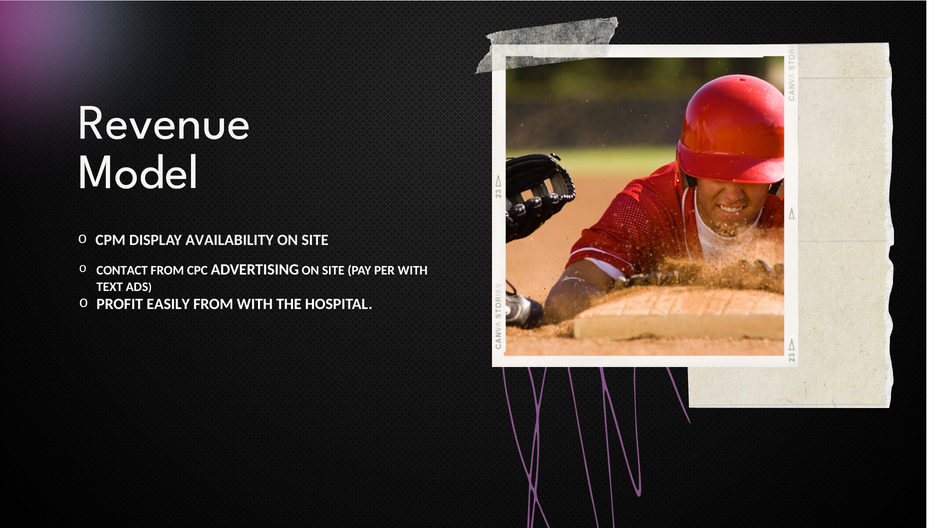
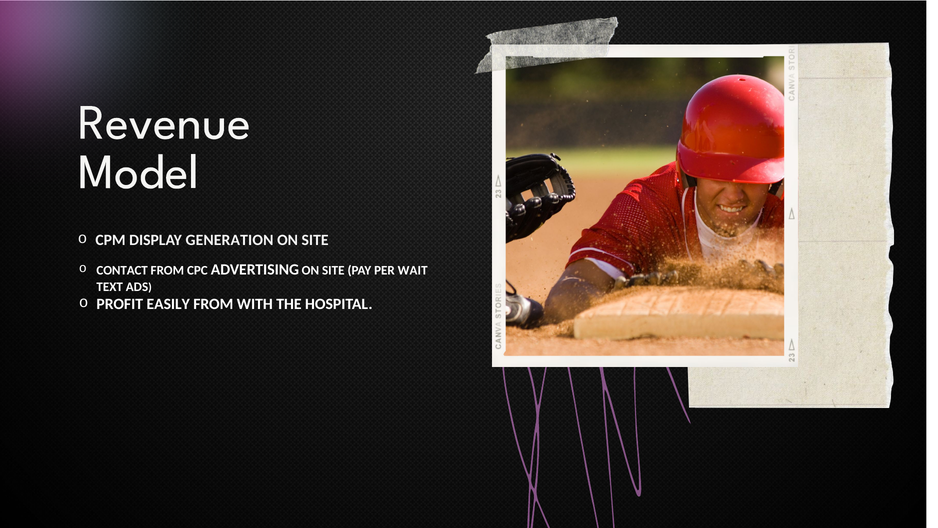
AVAILABILITY: AVAILABILITY -> GENERATION
PER WITH: WITH -> WAIT
